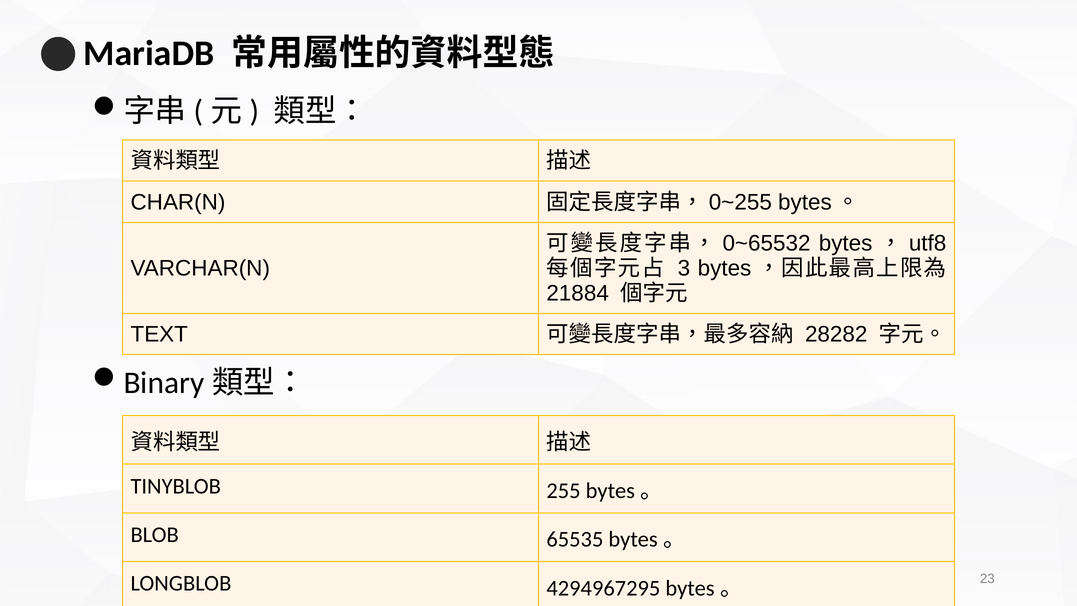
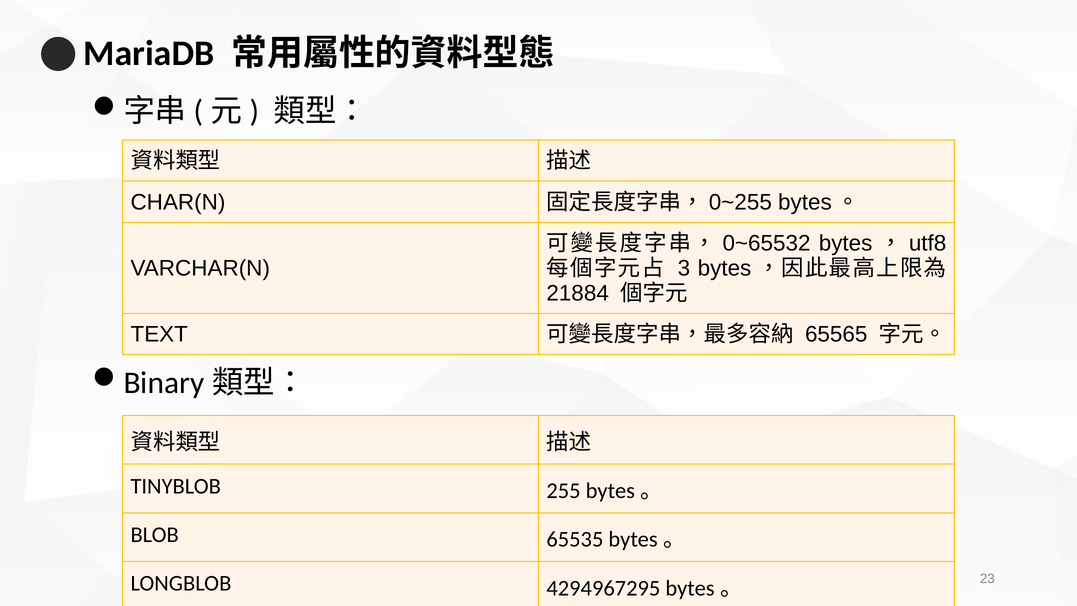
28282: 28282 -> 65565
